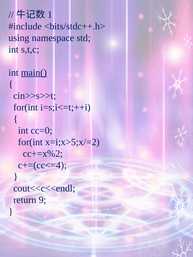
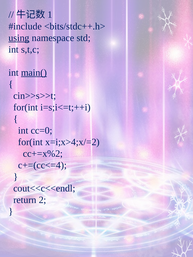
using underline: none -> present
x=i;x>5;x/=2: x=i;x>5;x/=2 -> x=i;x>4;x/=2
9: 9 -> 2
